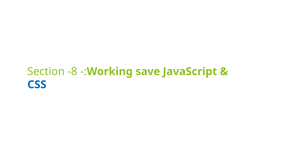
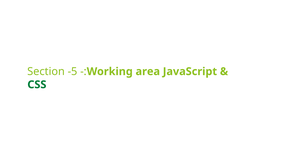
-8: -8 -> -5
save: save -> area
CSS colour: blue -> green
